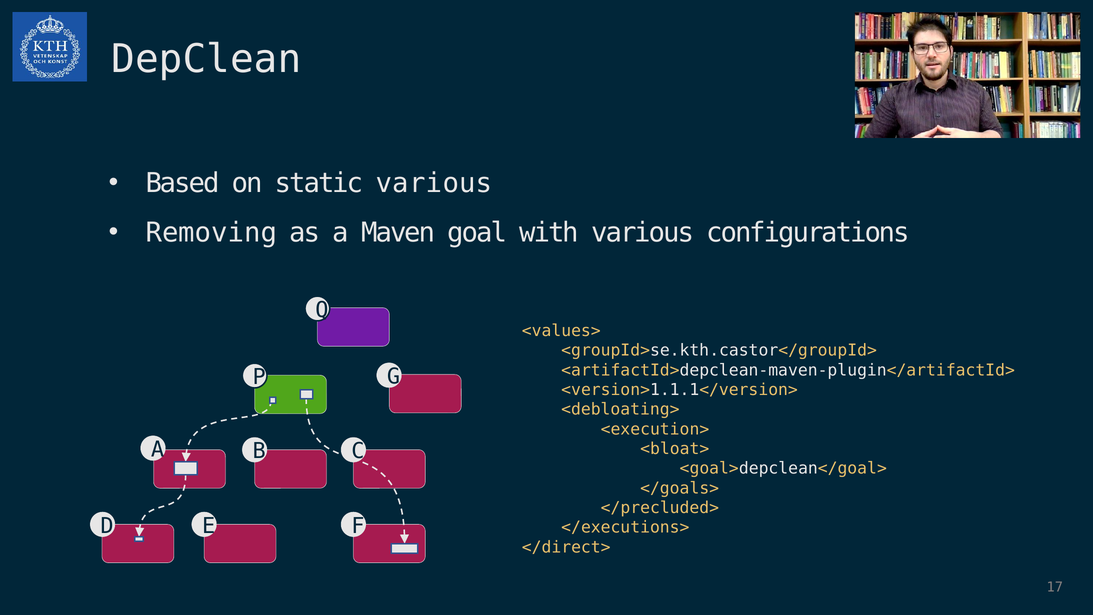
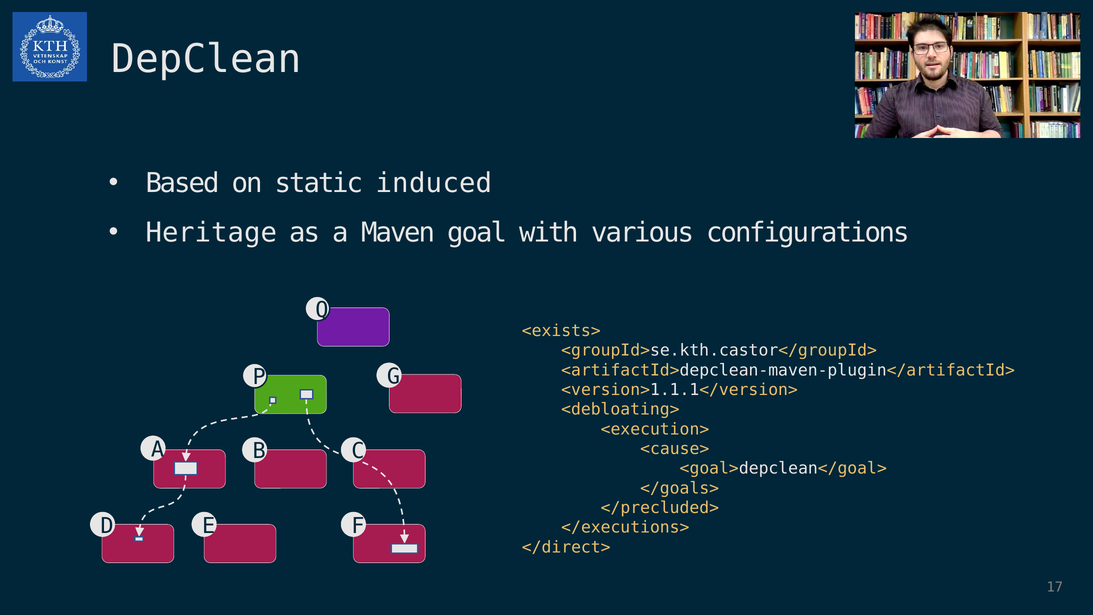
static various: various -> induced
Removing: Removing -> Heritage
<values>: <values> -> <exists>
<bloat>: <bloat> -> <cause>
